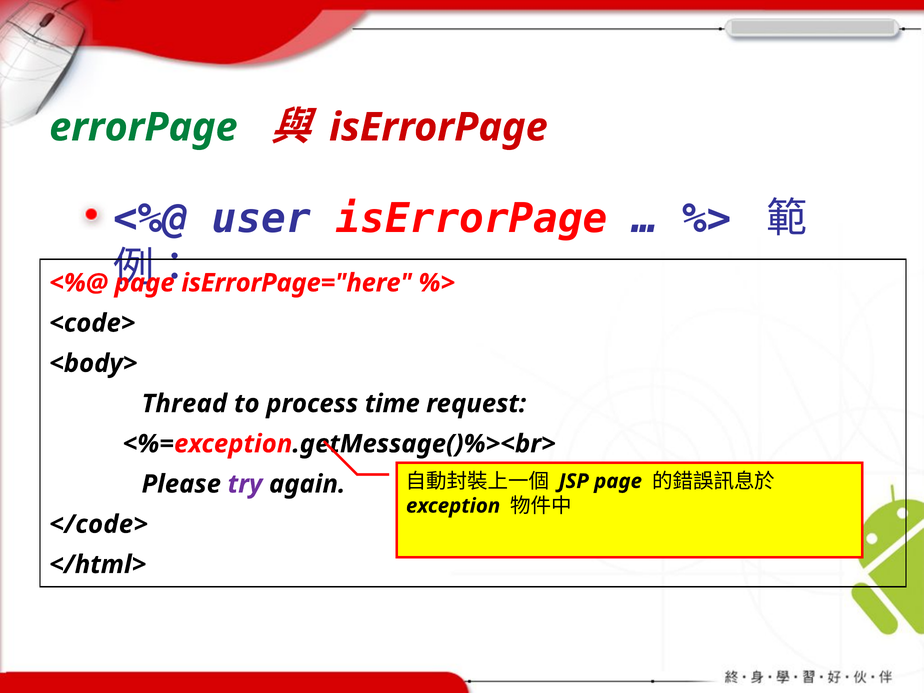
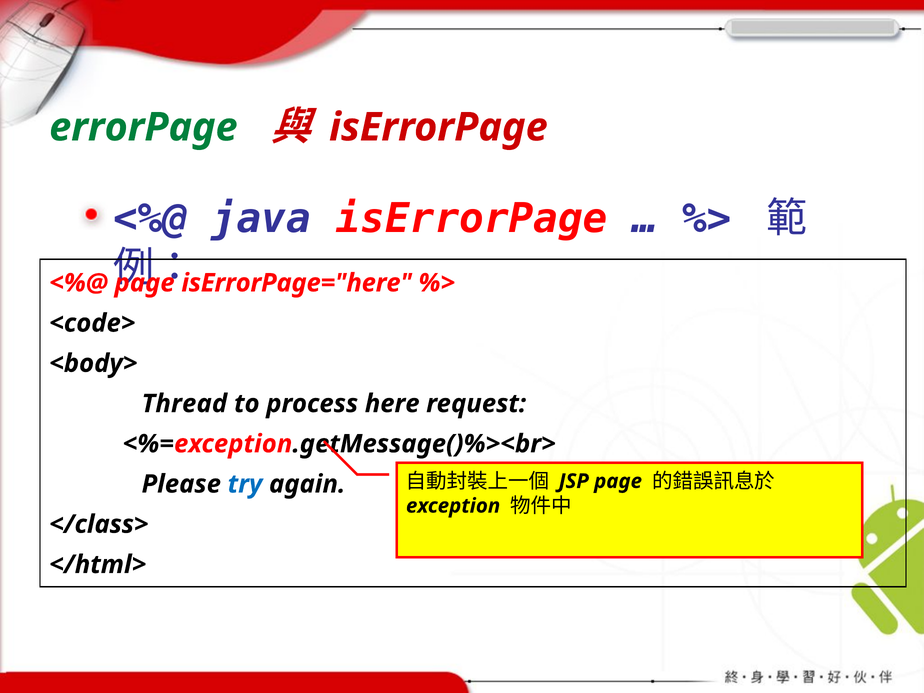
user: user -> java
time: time -> here
try colour: purple -> blue
</code>: </code> -> </class>
